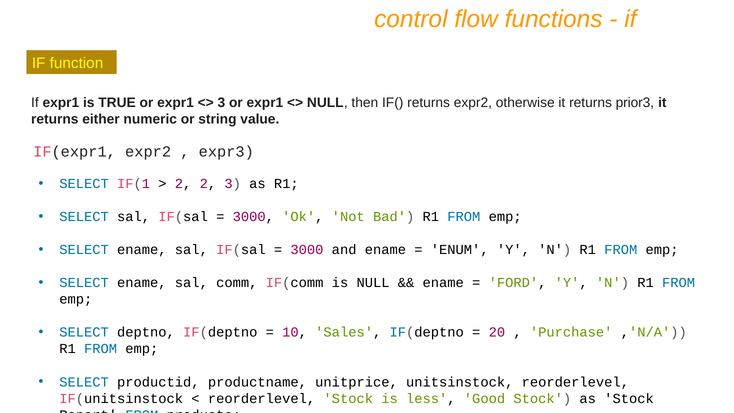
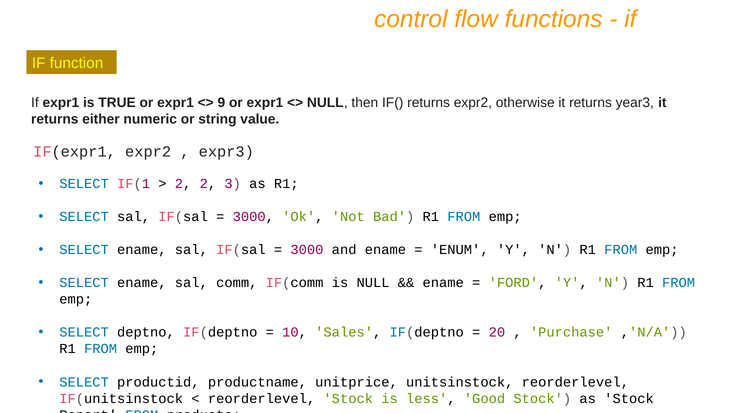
3 at (221, 103): 3 -> 9
prior3: prior3 -> year3
